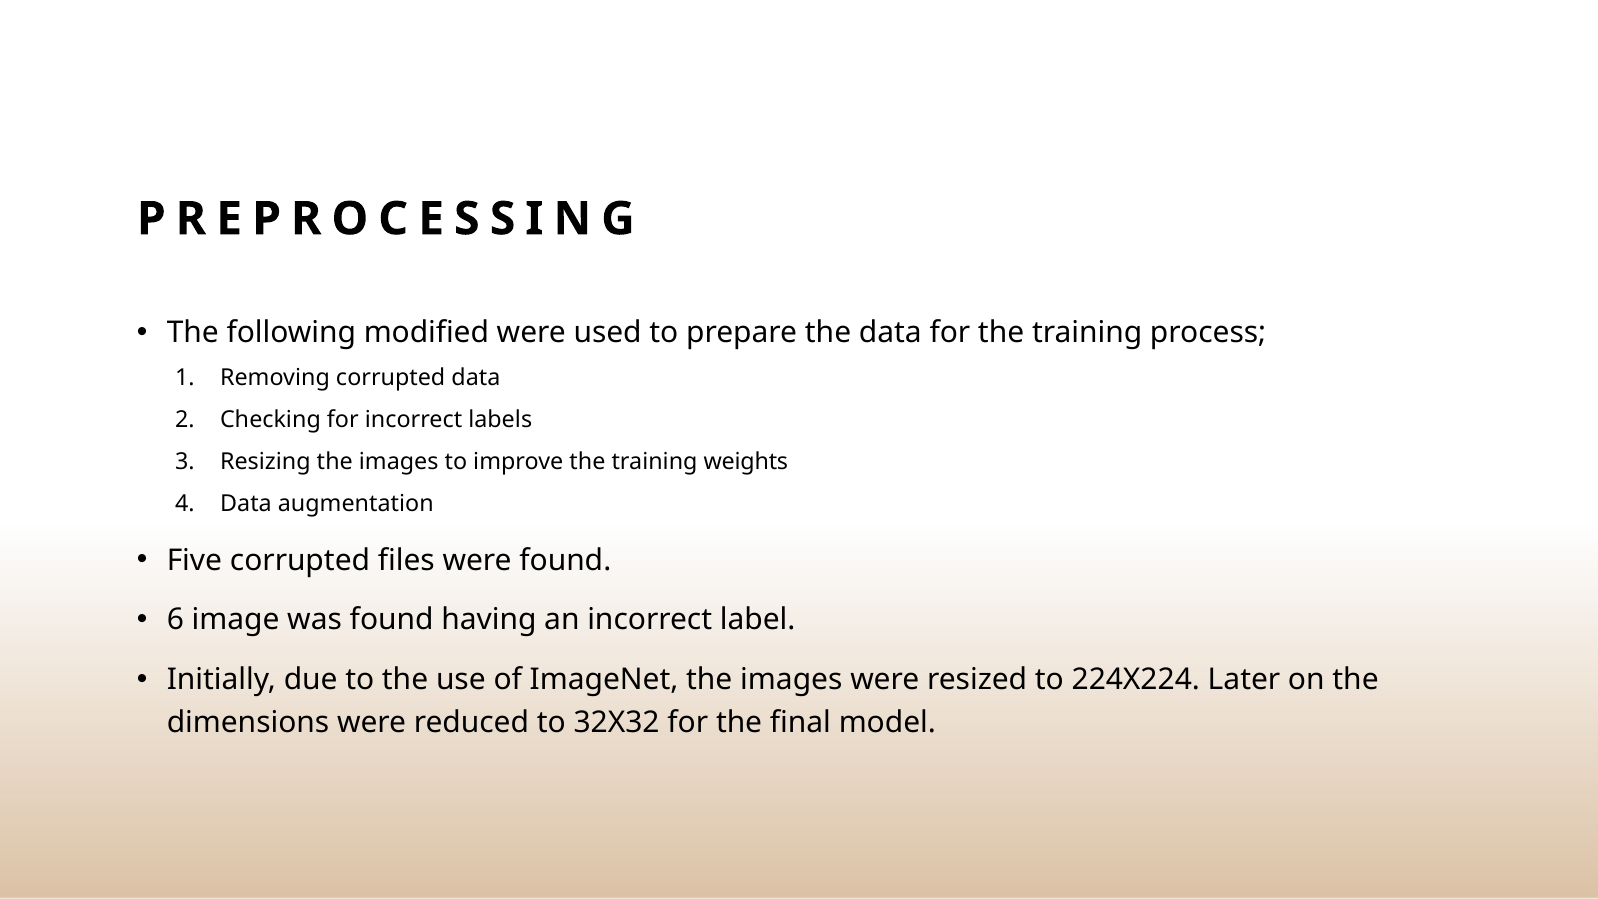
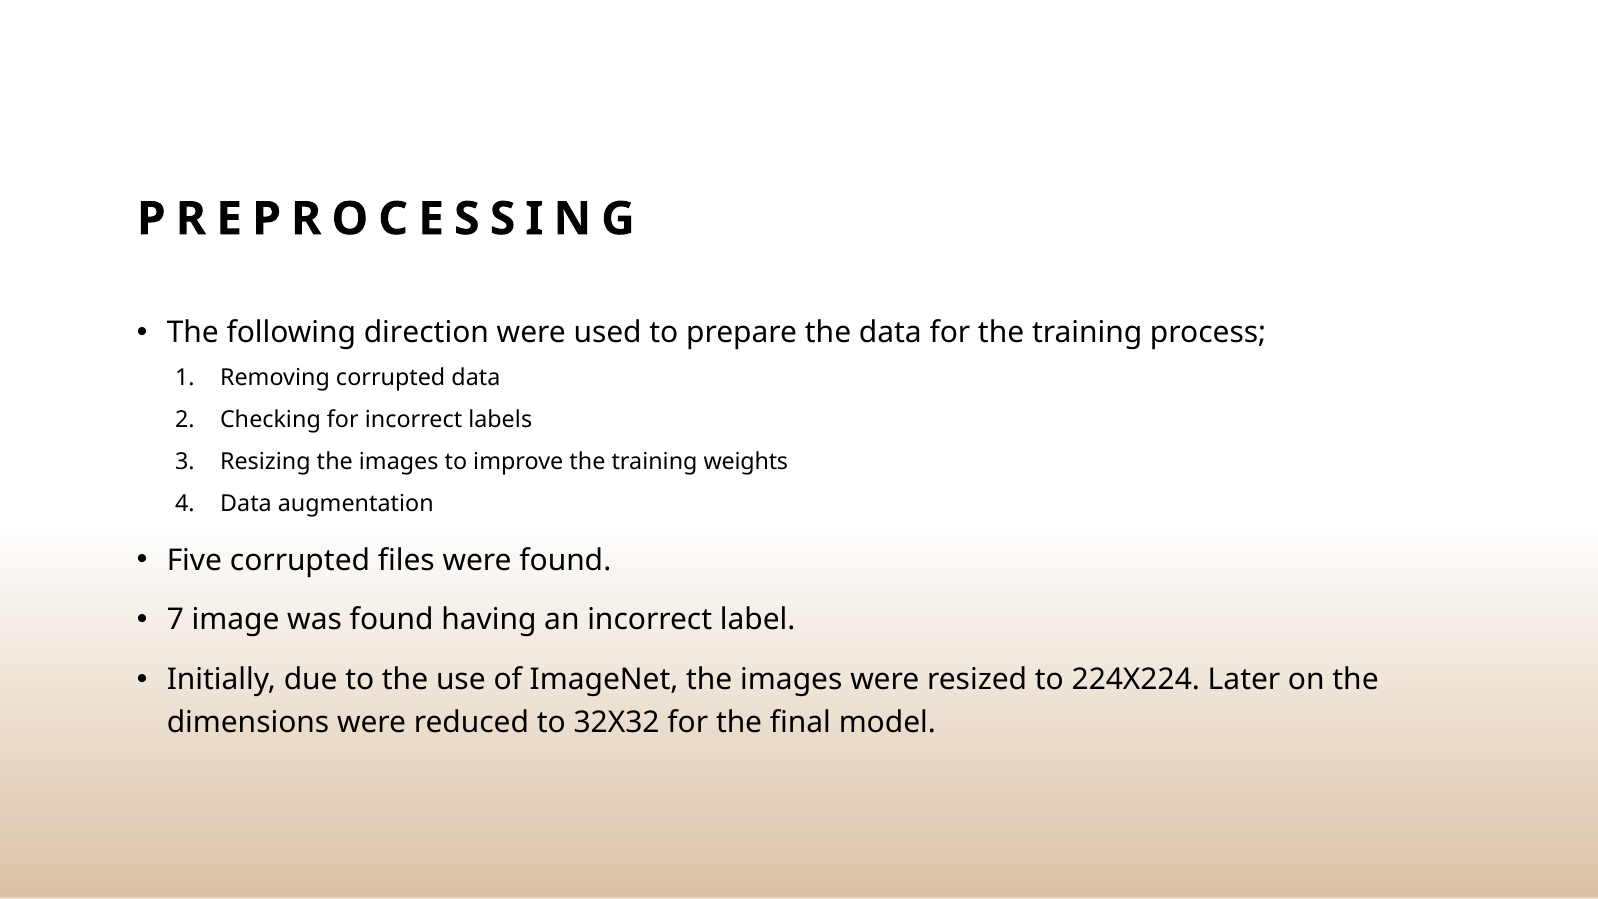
modified: modified -> direction
6: 6 -> 7
